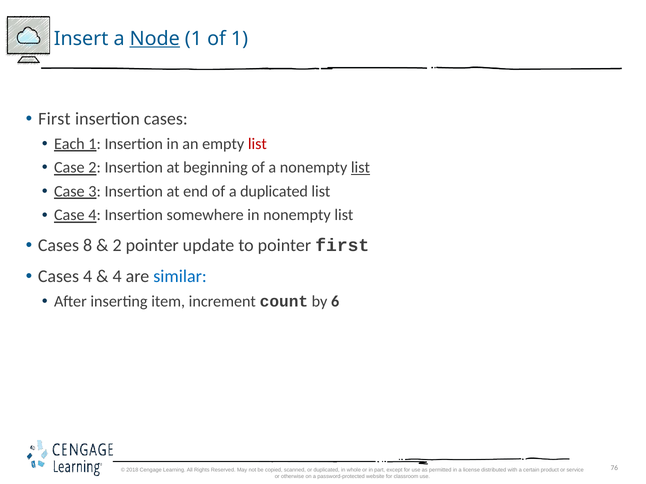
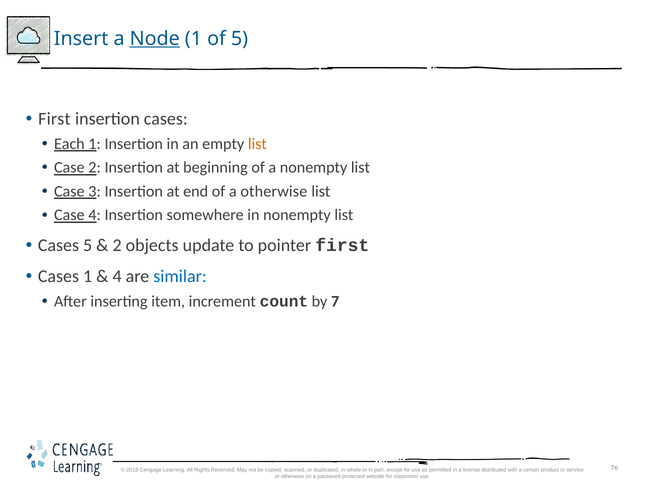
of 1: 1 -> 5
list at (257, 144) colour: red -> orange
list at (360, 168) underline: present -> none
a duplicated: duplicated -> otherwise
Cases 8: 8 -> 5
2 pointer: pointer -> objects
Cases 4: 4 -> 1
6: 6 -> 7
